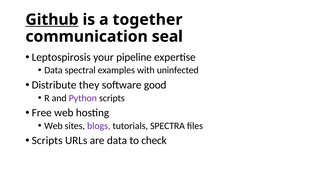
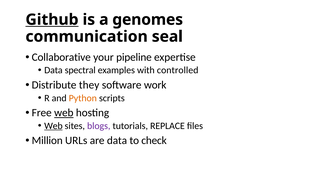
together: together -> genomes
Leptospirosis: Leptospirosis -> Collaborative
uninfected: uninfected -> controlled
good: good -> work
Python colour: purple -> orange
web at (64, 113) underline: none -> present
Web at (53, 126) underline: none -> present
SPECTRA: SPECTRA -> REPLACE
Scripts at (47, 140): Scripts -> Million
